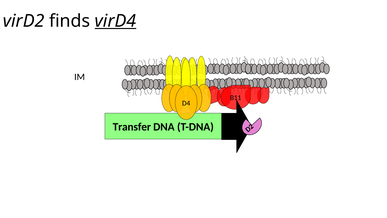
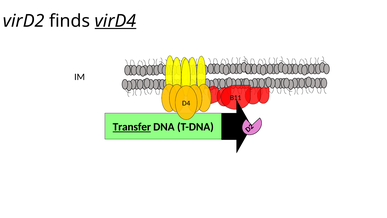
Transfer underline: none -> present
